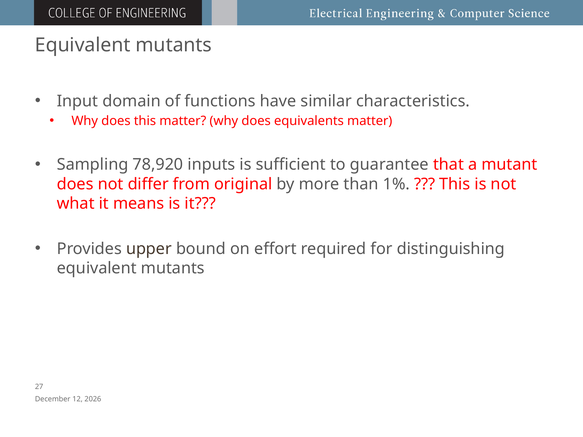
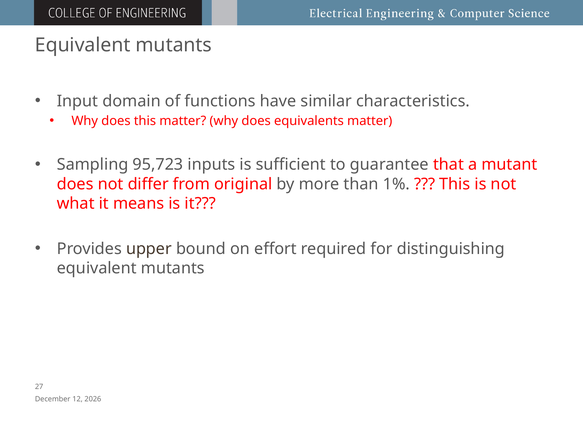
78,920: 78,920 -> 95,723
